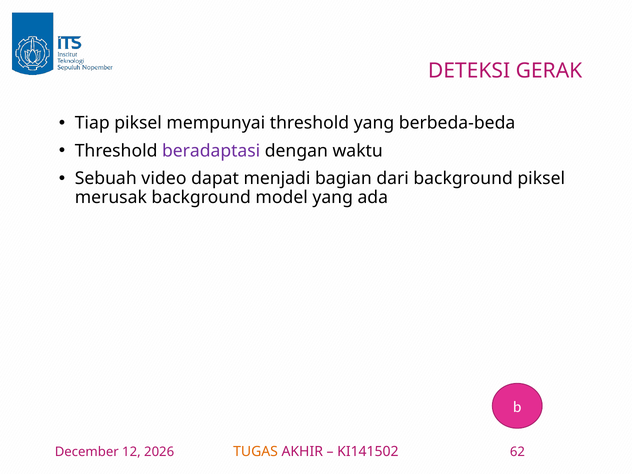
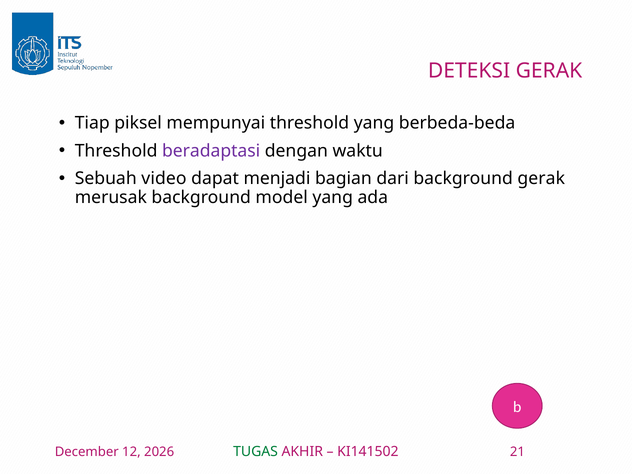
background piksel: piksel -> gerak
TUGAS colour: orange -> green
62: 62 -> 21
